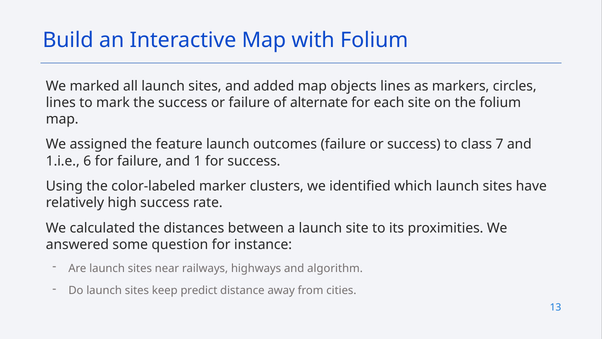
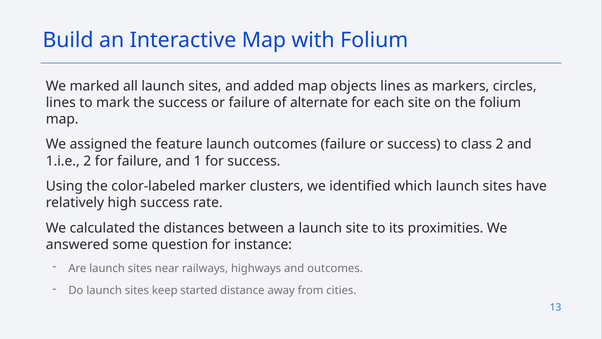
class 7: 7 -> 2
1.i.e 6: 6 -> 2
and algorithm: algorithm -> outcomes
predict: predict -> started
